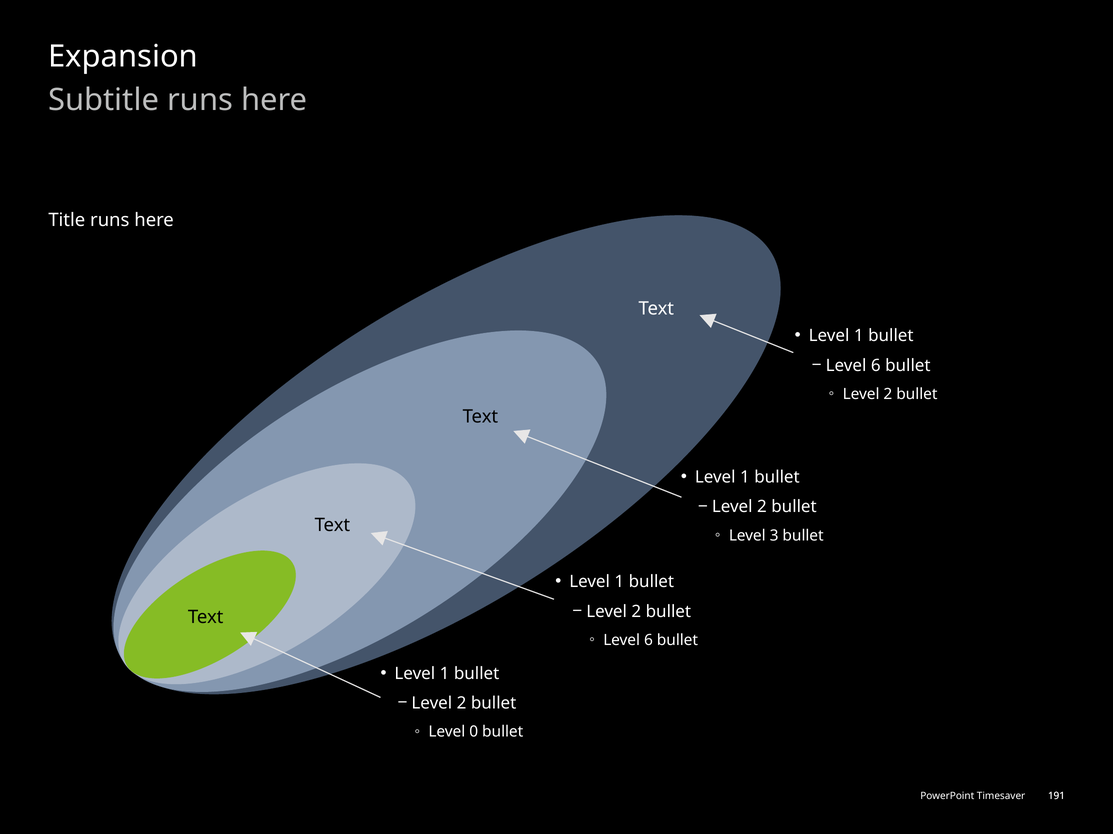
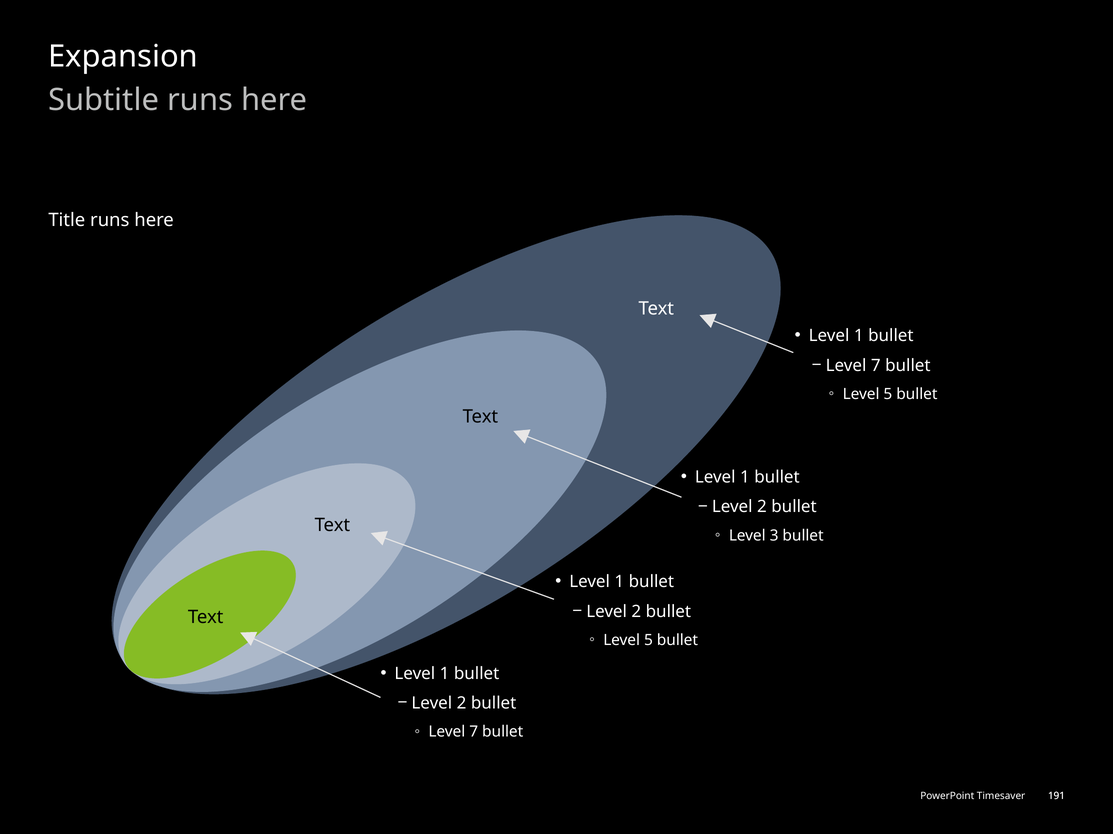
6 at (876, 366): 6 -> 7
2 at (888, 394): 2 -> 5
6 at (648, 641): 6 -> 5
0 at (474, 732): 0 -> 7
